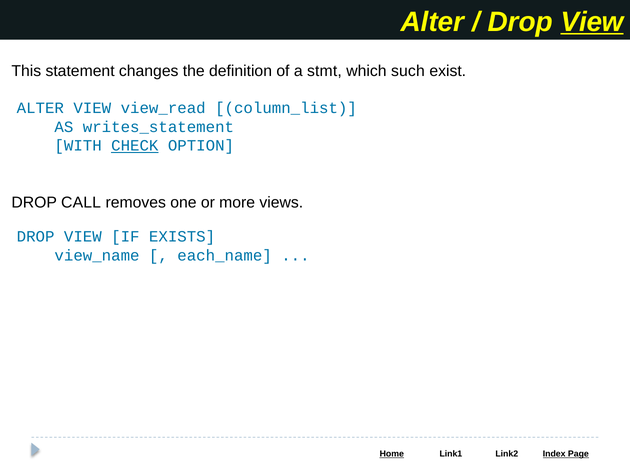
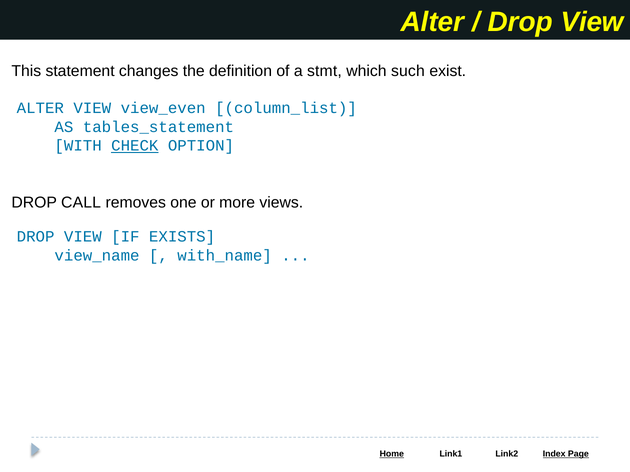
View at (592, 22) underline: present -> none
view_read: view_read -> view_even
writes_statement: writes_statement -> tables_statement
each_name: each_name -> with_name
